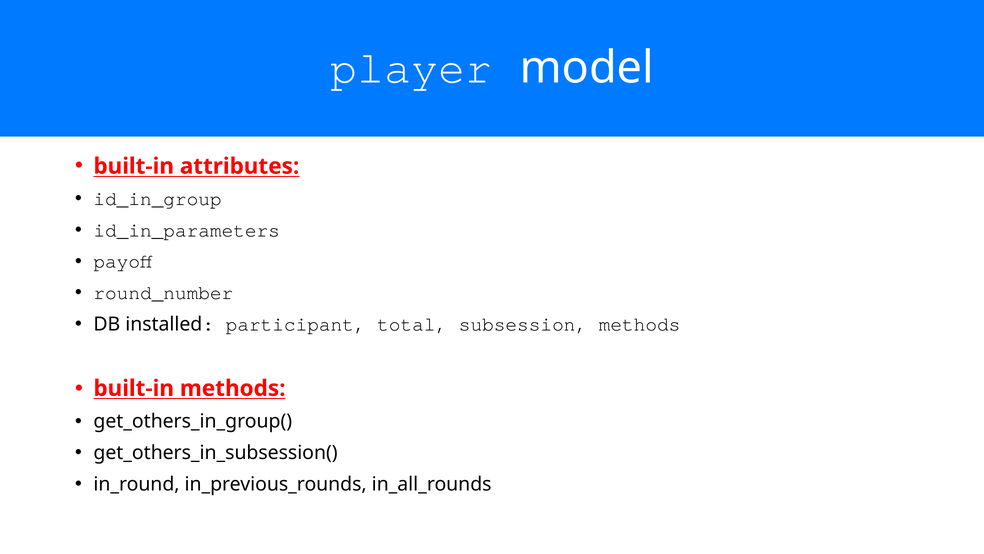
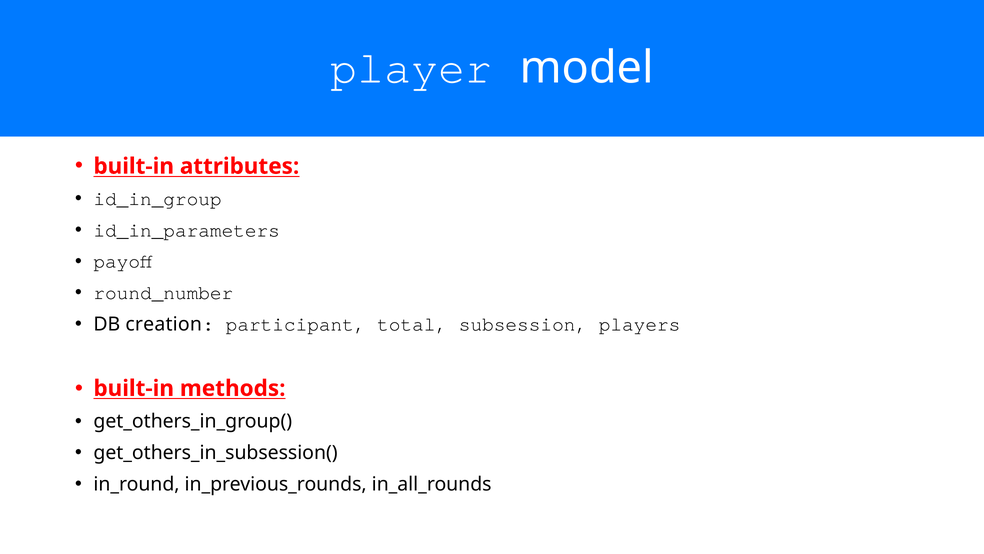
installed: installed -> creation
subsession methods: methods -> players
